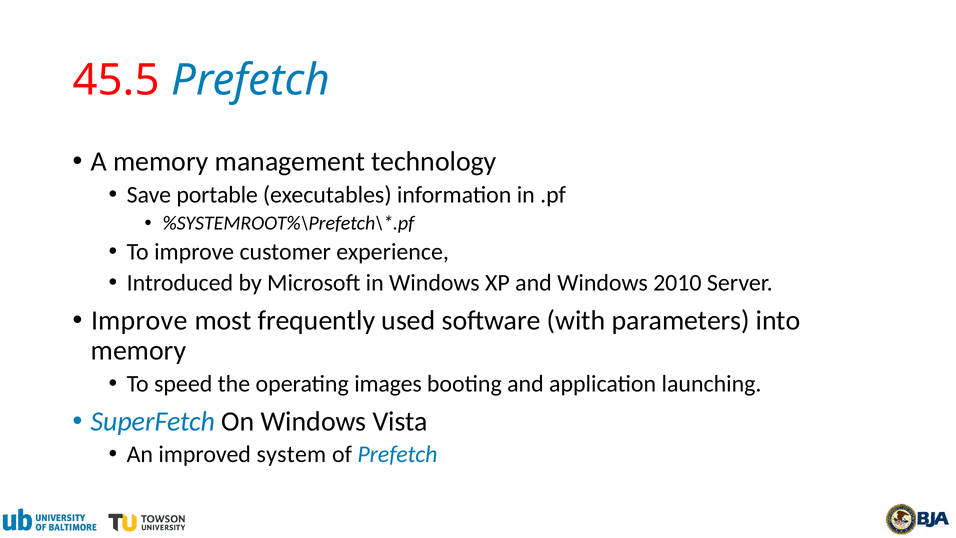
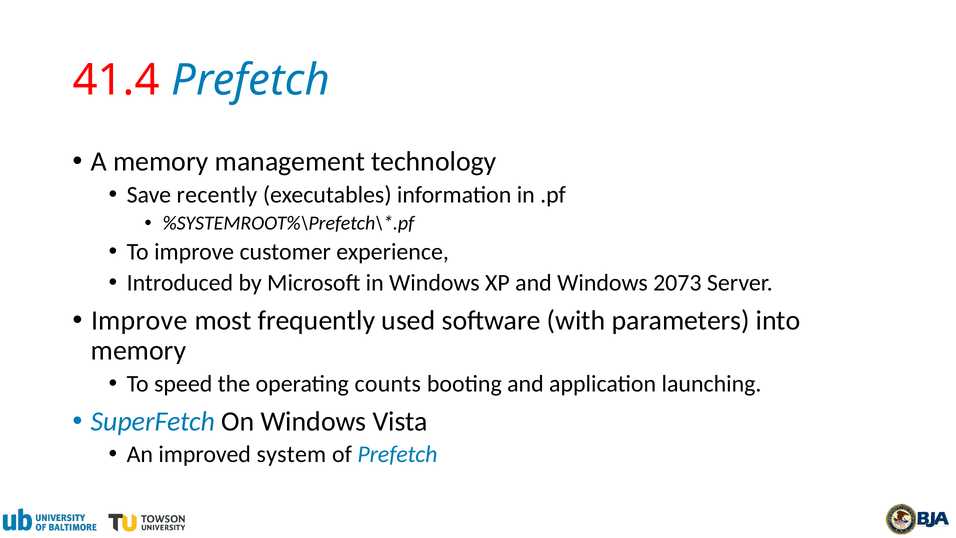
45.5: 45.5 -> 41.4
portable: portable -> recently
2010: 2010 -> 2073
images: images -> counts
